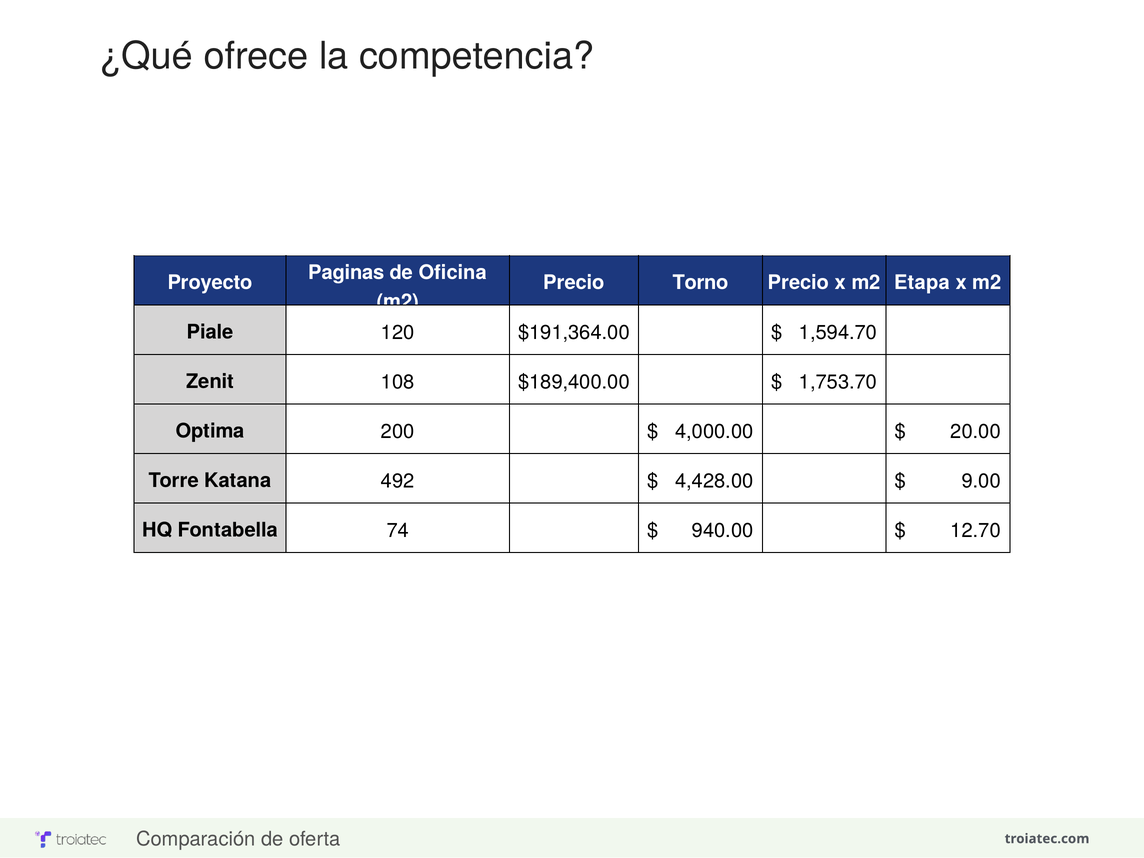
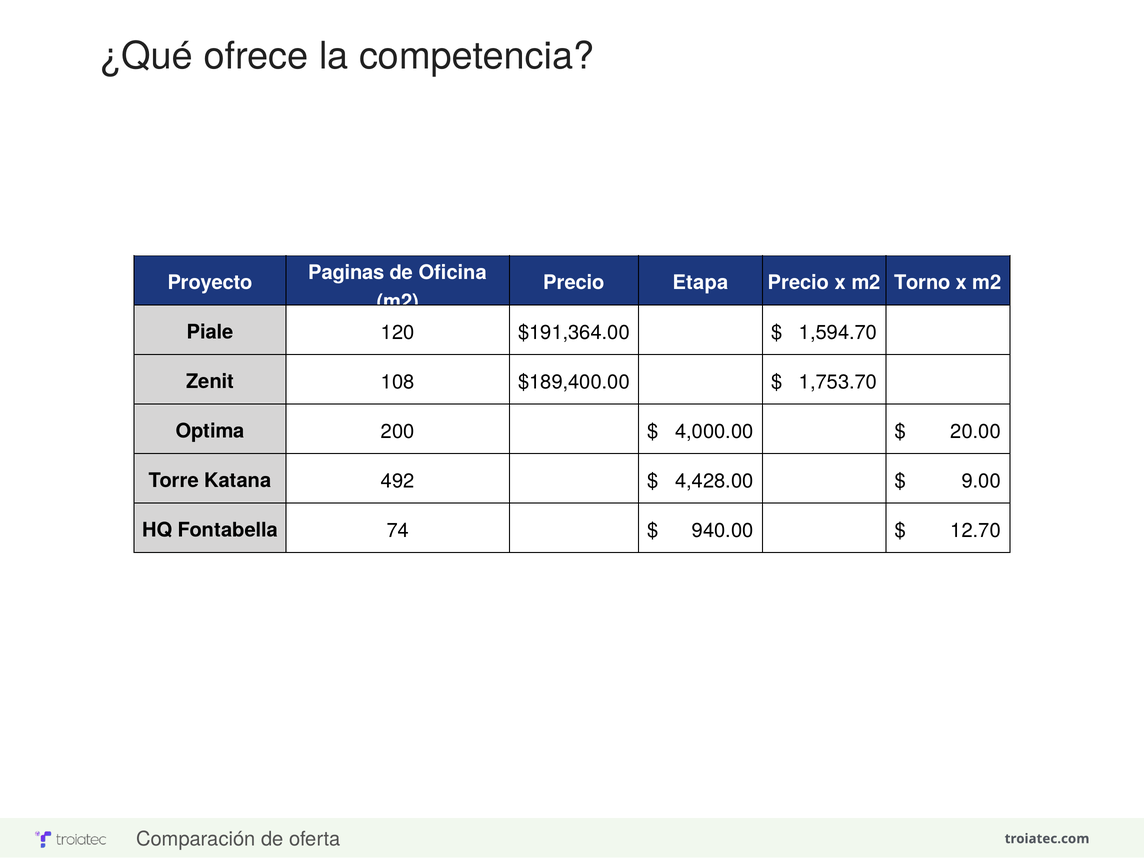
Torno: Torno -> Etapa
Etapa: Etapa -> Torno
